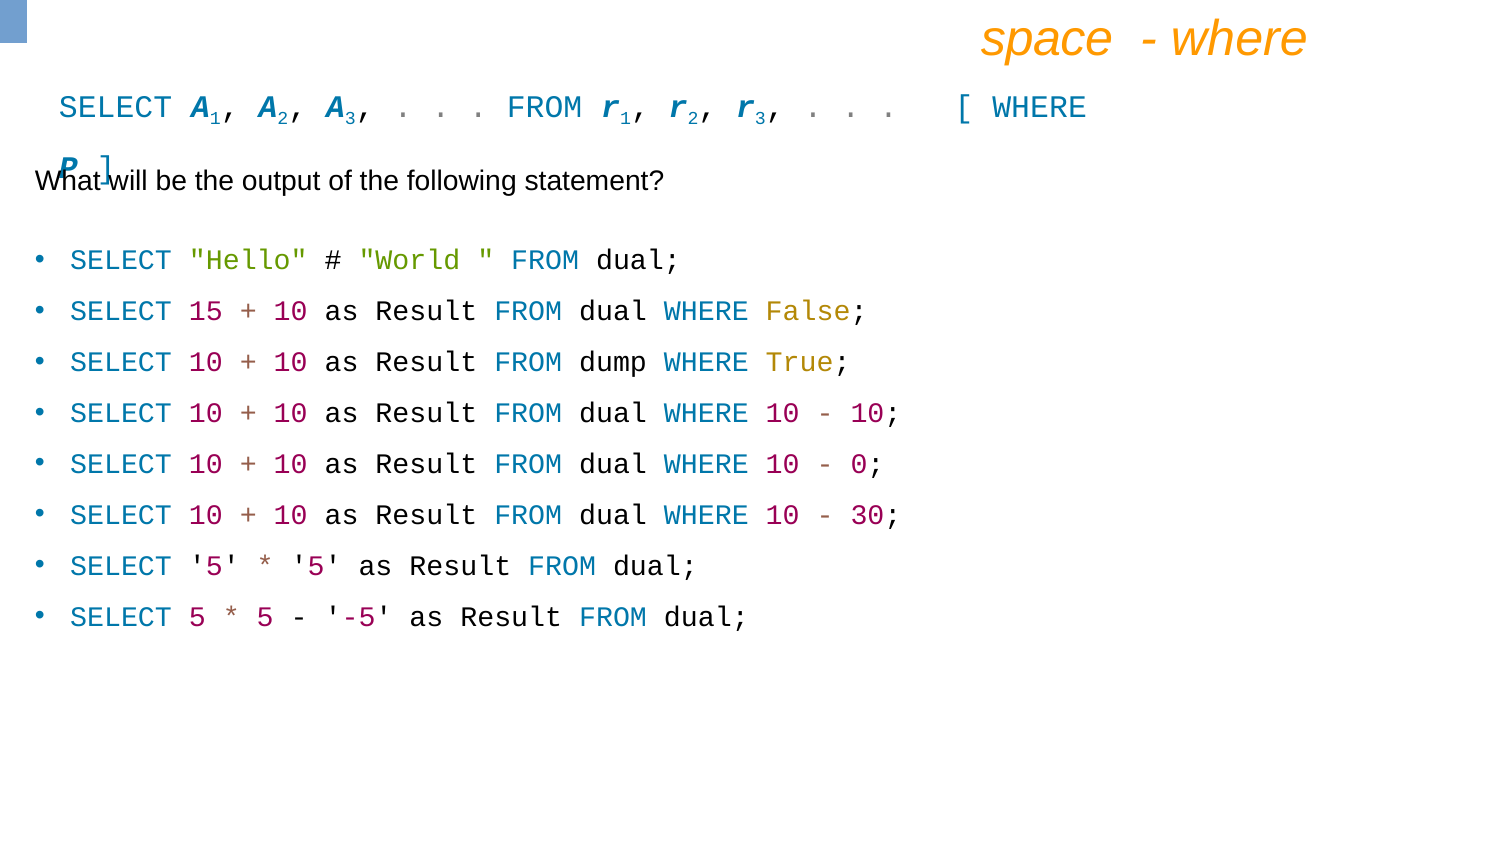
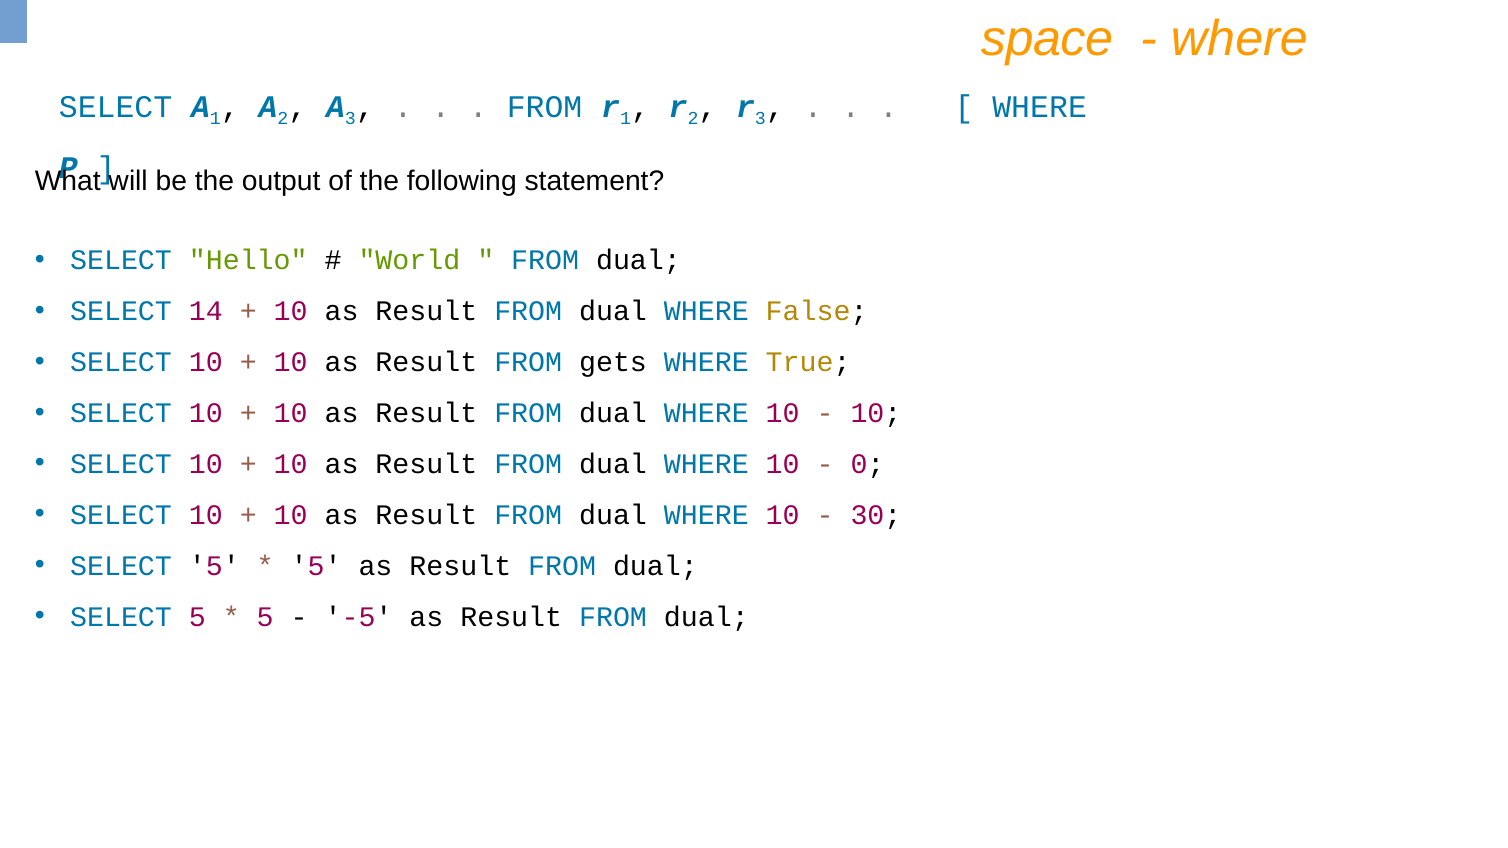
15: 15 -> 14
dump: dump -> gets
